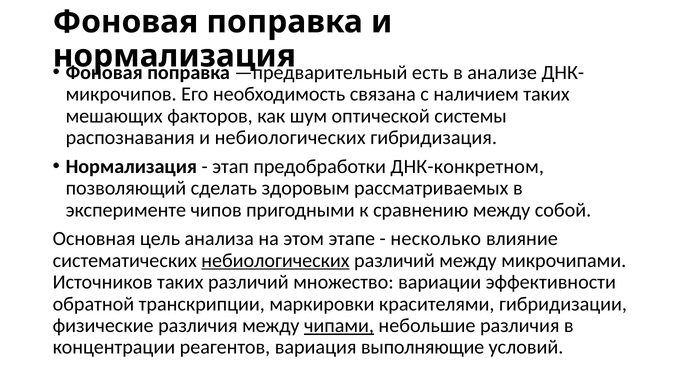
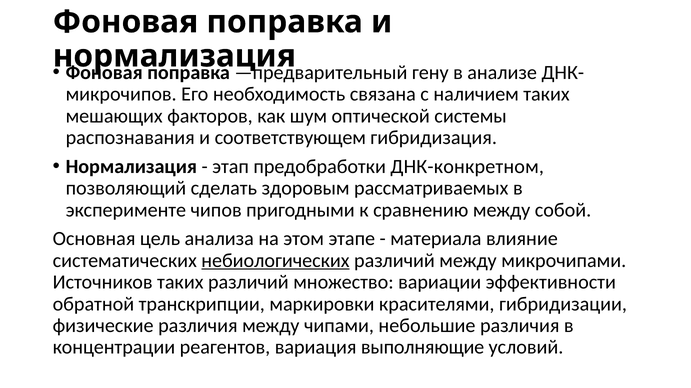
есть: есть -> гену
и небиологических: небиологических -> соответствующем
несколько: несколько -> материала
чипами underline: present -> none
